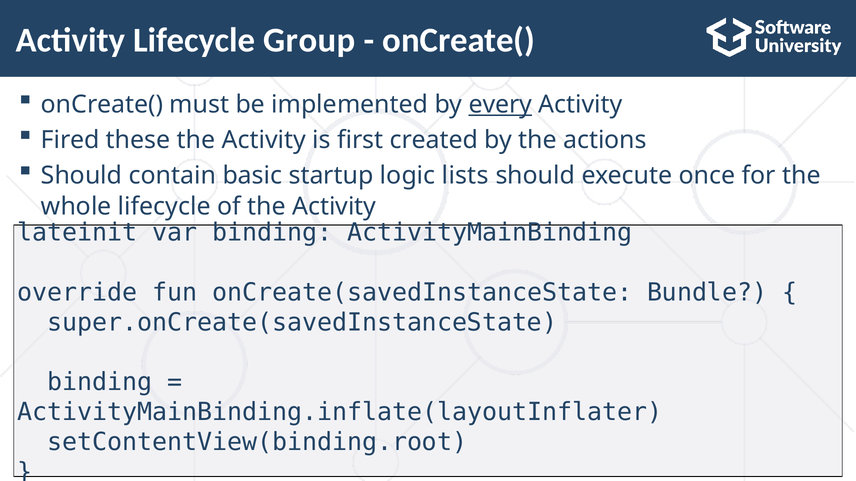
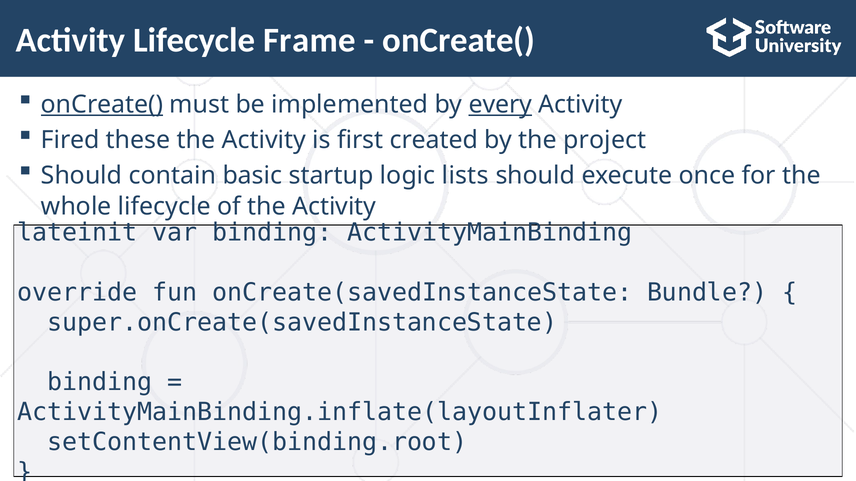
Group: Group -> Frame
onCreate( at (102, 104) underline: none -> present
actions: actions -> project
